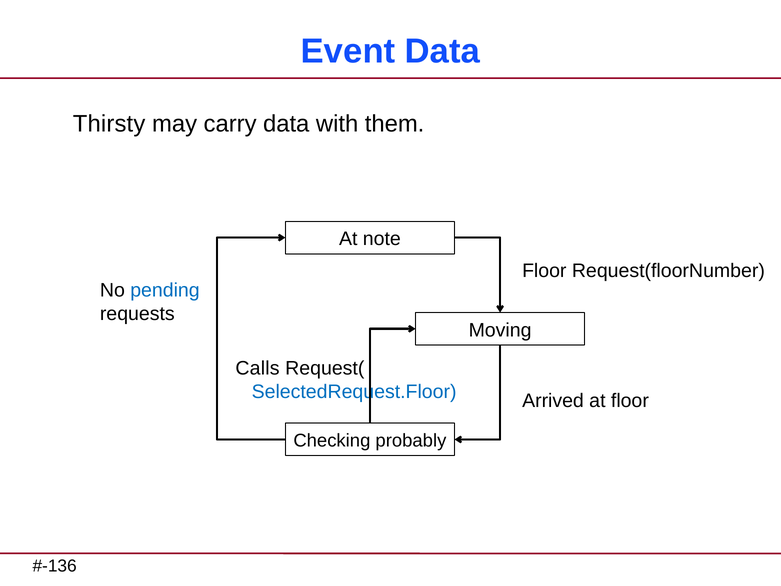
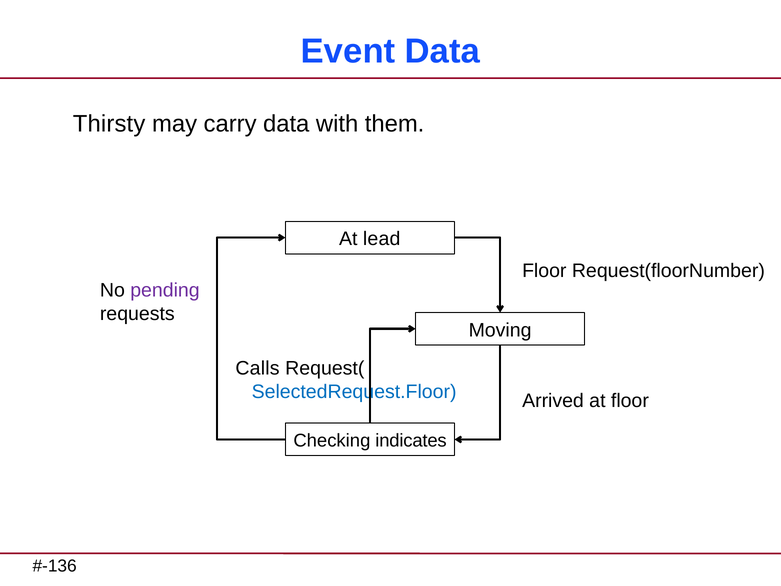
note: note -> lead
pending colour: blue -> purple
probably: probably -> indicates
